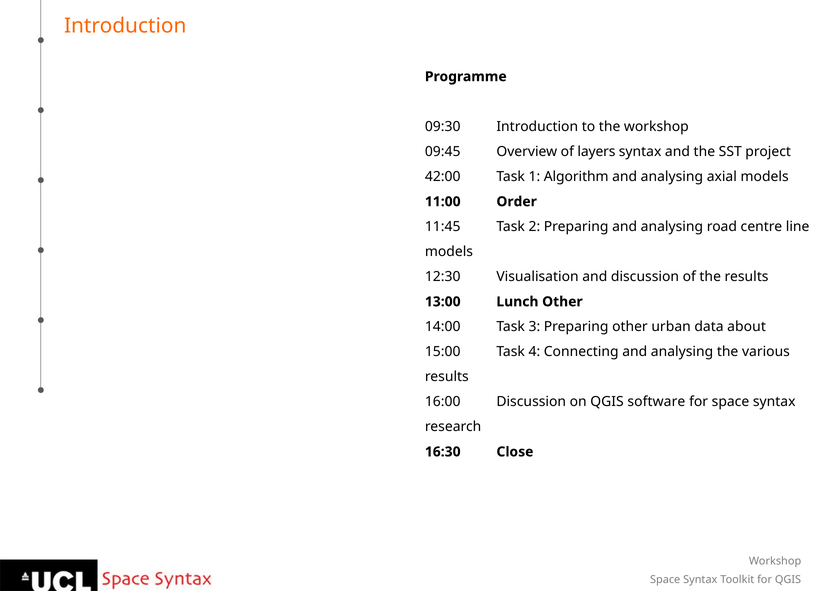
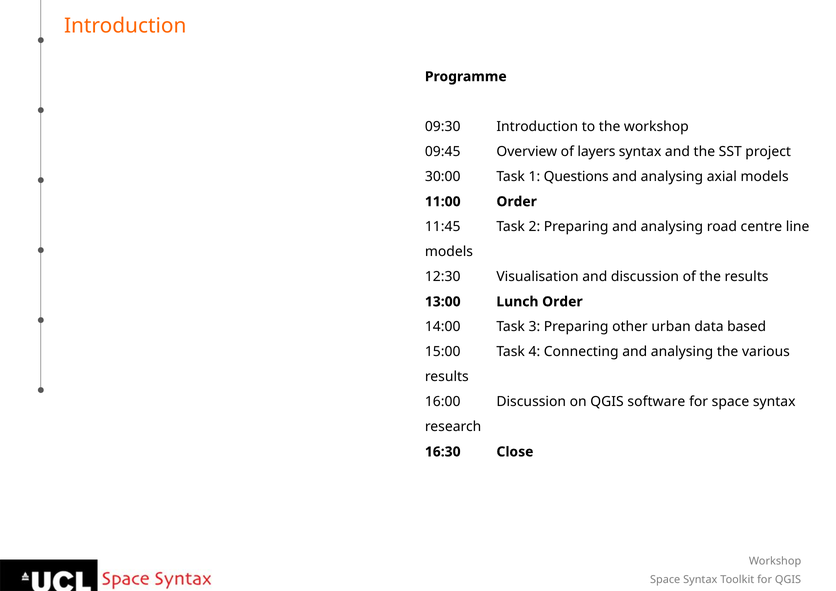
42:00: 42:00 -> 30:00
Algorithm: Algorithm -> Questions
Lunch Other: Other -> Order
about: about -> based
